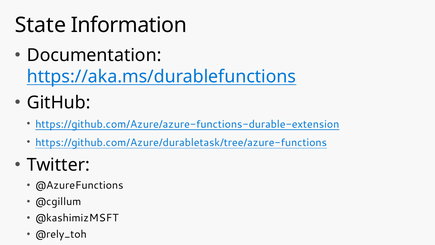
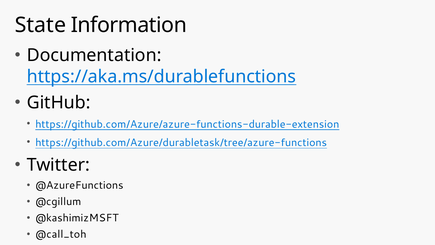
@rely_toh: @rely_toh -> @call_toh
